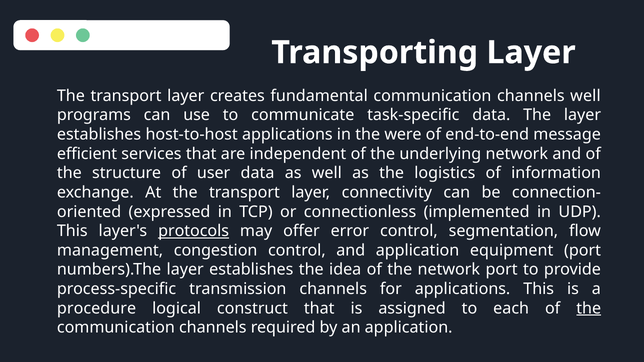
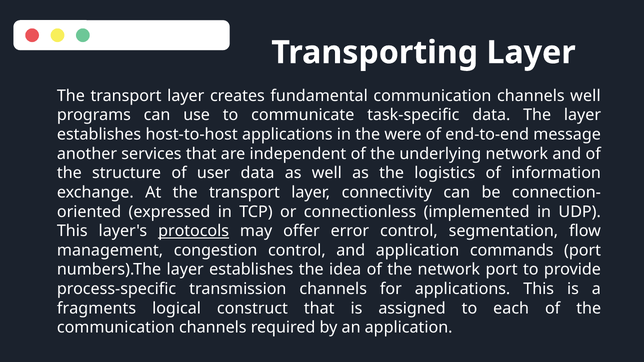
efficient: efficient -> another
equipment: equipment -> commands
procedure: procedure -> fragments
the at (589, 308) underline: present -> none
